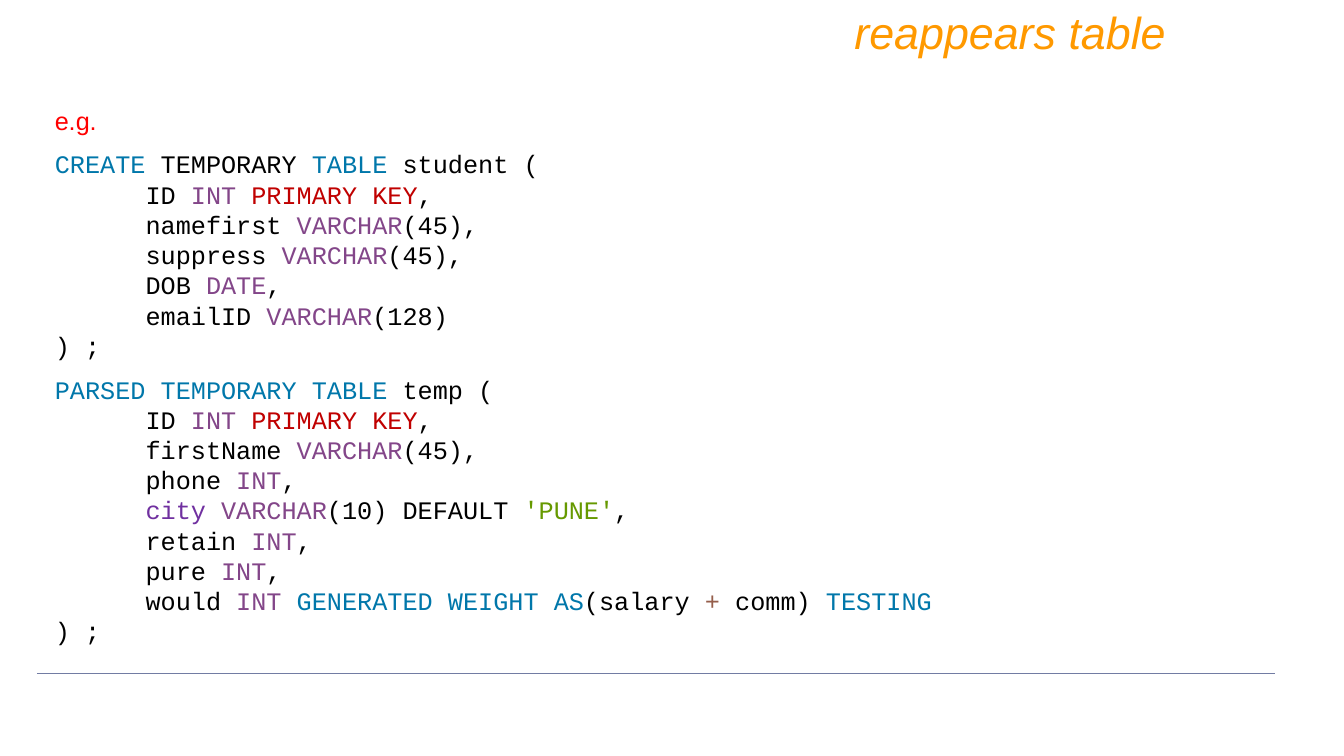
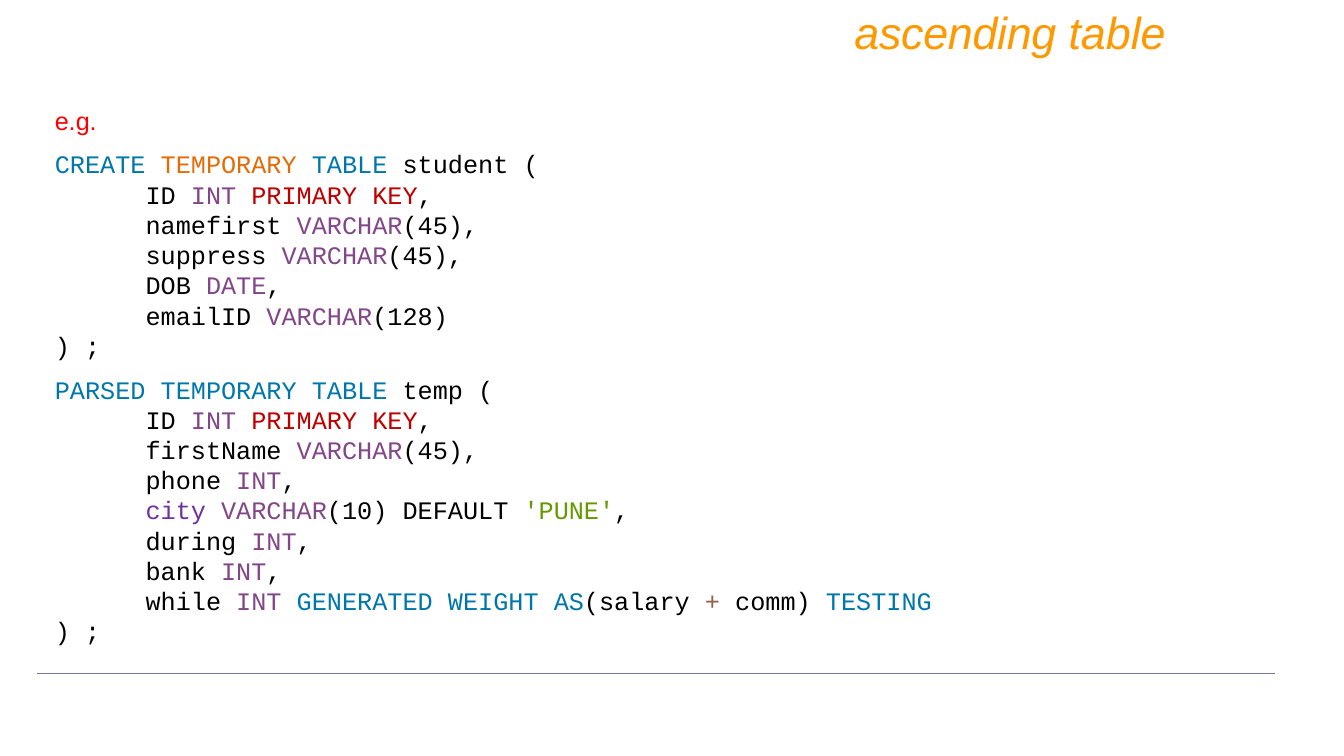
reappears: reappears -> ascending
TEMPORARY at (229, 166) colour: black -> orange
retain: retain -> during
pure: pure -> bank
would: would -> while
